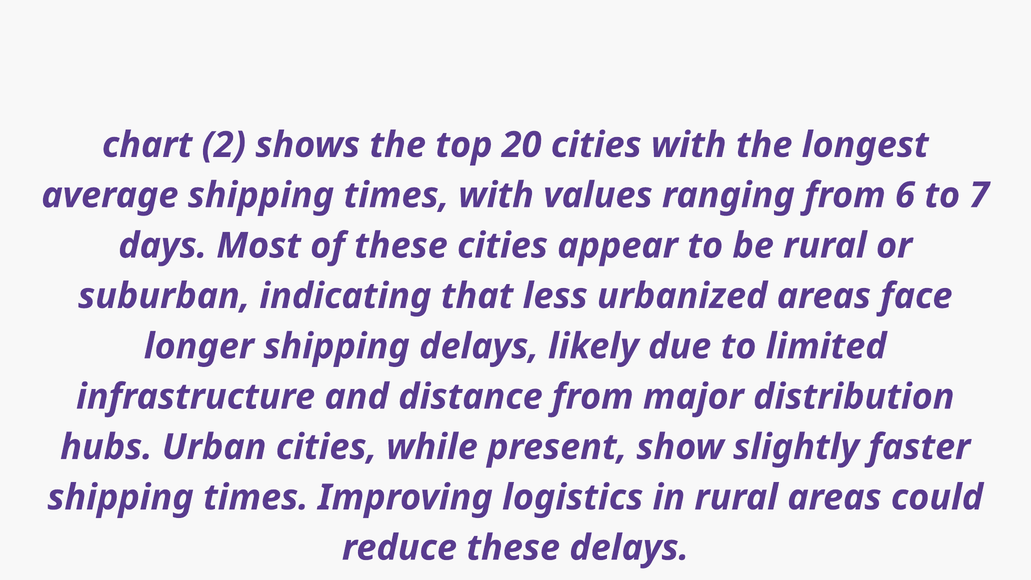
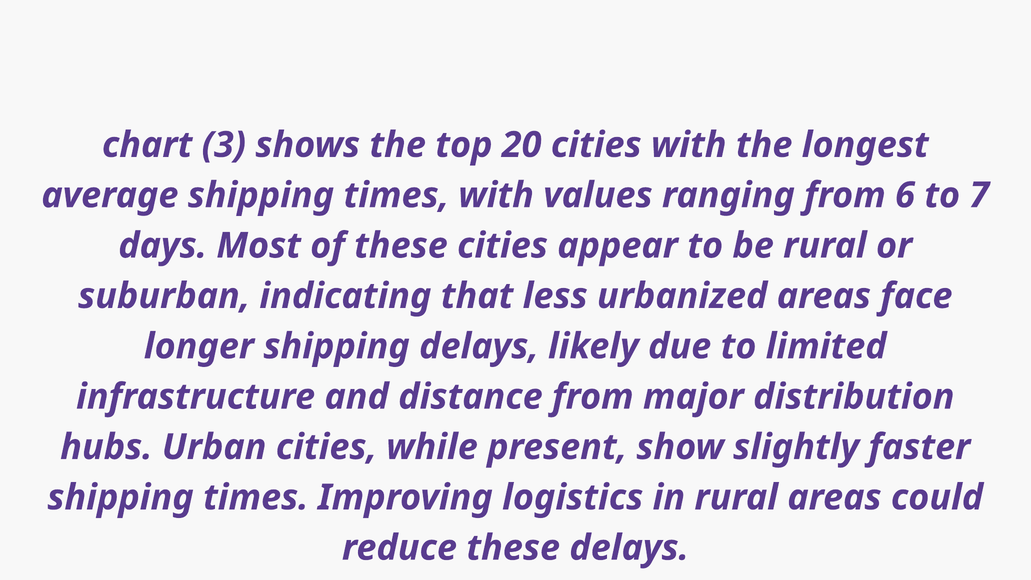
2: 2 -> 3
